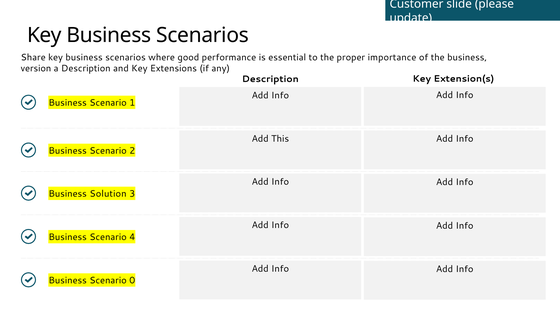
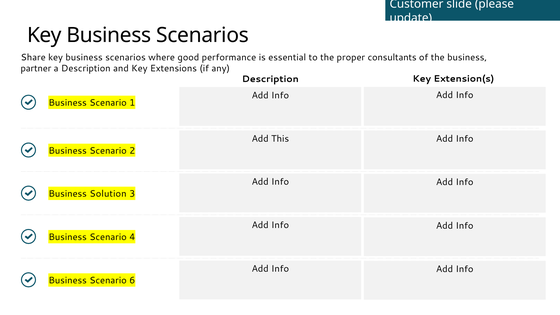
importance: importance -> consultants
version: version -> partner
0: 0 -> 6
